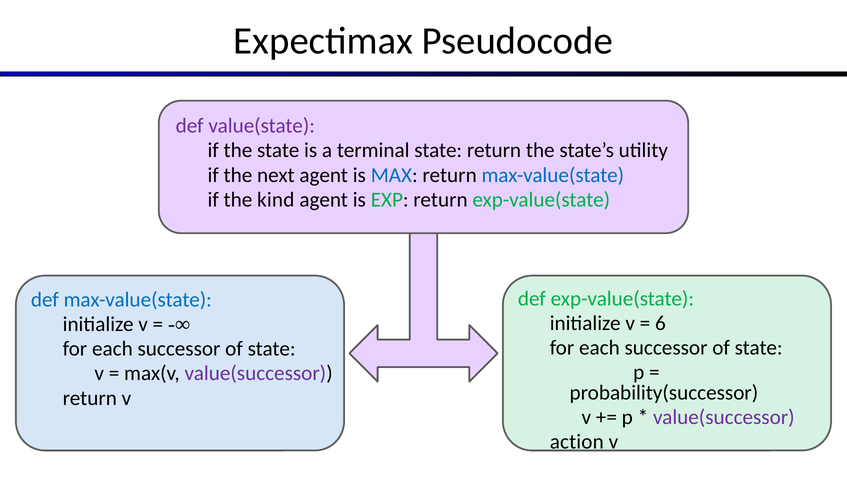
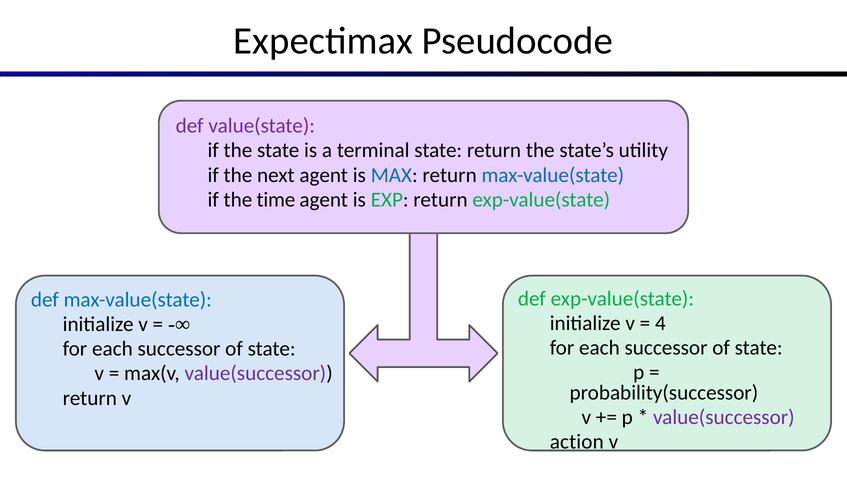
kind: kind -> time
6: 6 -> 4
